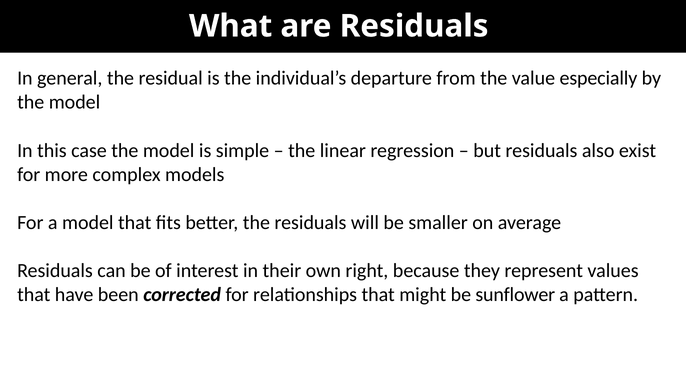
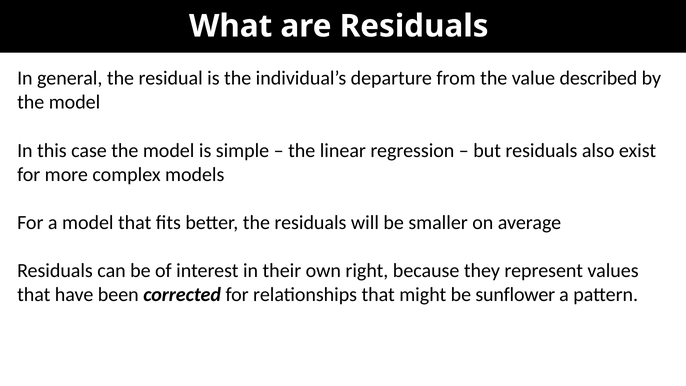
especially: especially -> described
